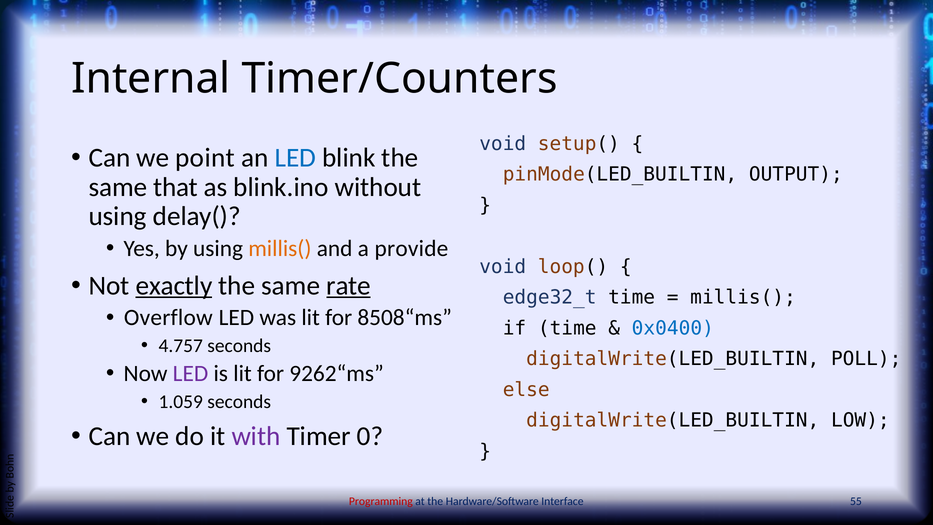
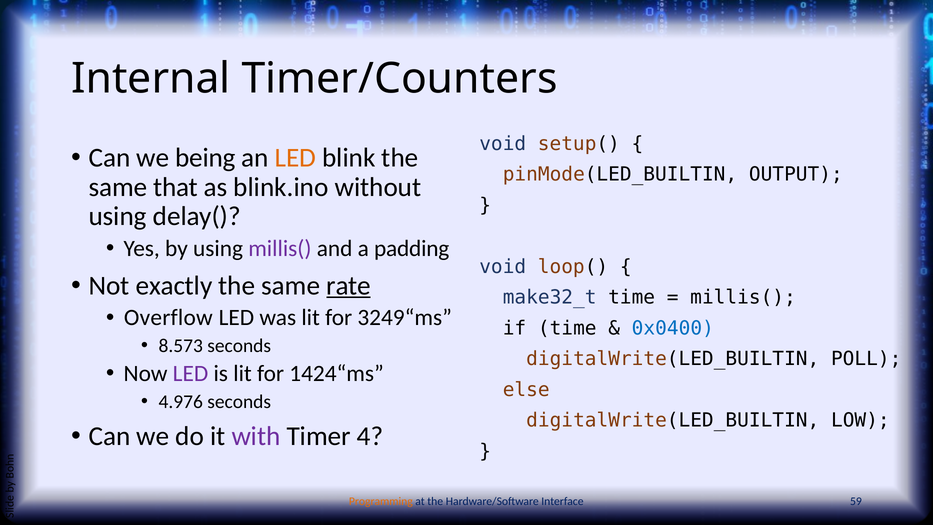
point: point -> being
LED at (295, 158) colour: blue -> orange
millis( at (280, 249) colour: orange -> purple
provide: provide -> padding
exactly underline: present -> none
edge32_t: edge32_t -> make32_t
8508“ms: 8508“ms -> 3249“ms
4.757: 4.757 -> 8.573
9262“ms: 9262“ms -> 1424“ms
1.059: 1.059 -> 4.976
0: 0 -> 4
Programming colour: red -> orange
55: 55 -> 59
